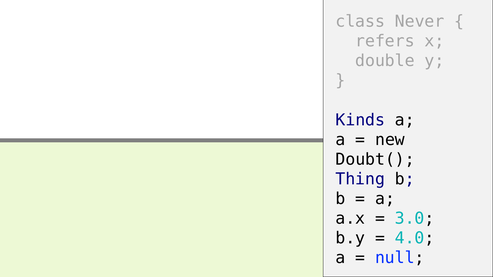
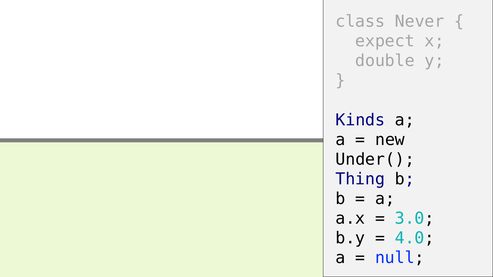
refers: refers -> expect
Doubt(: Doubt( -> Under(
